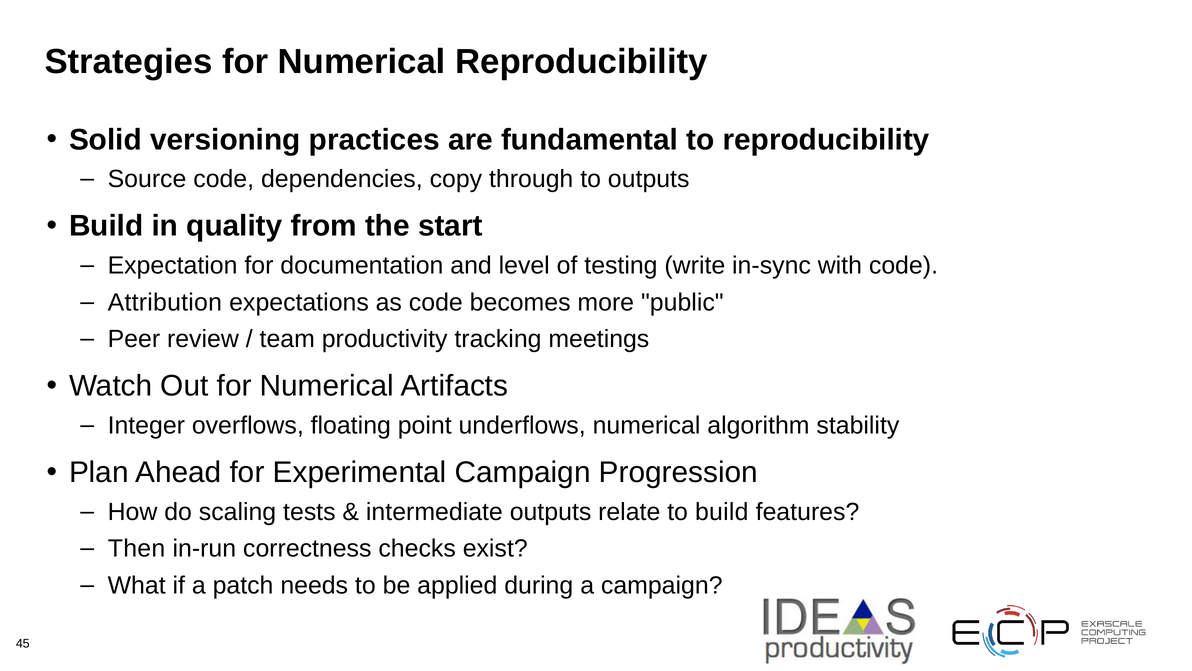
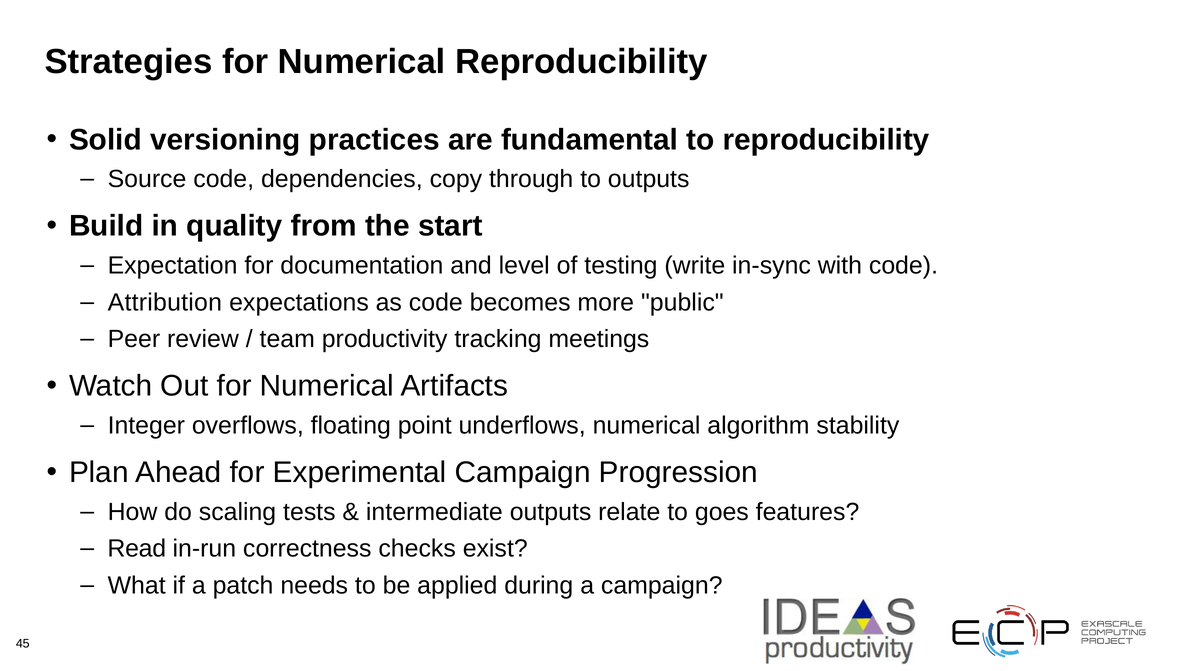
to build: build -> goes
Then: Then -> Read
